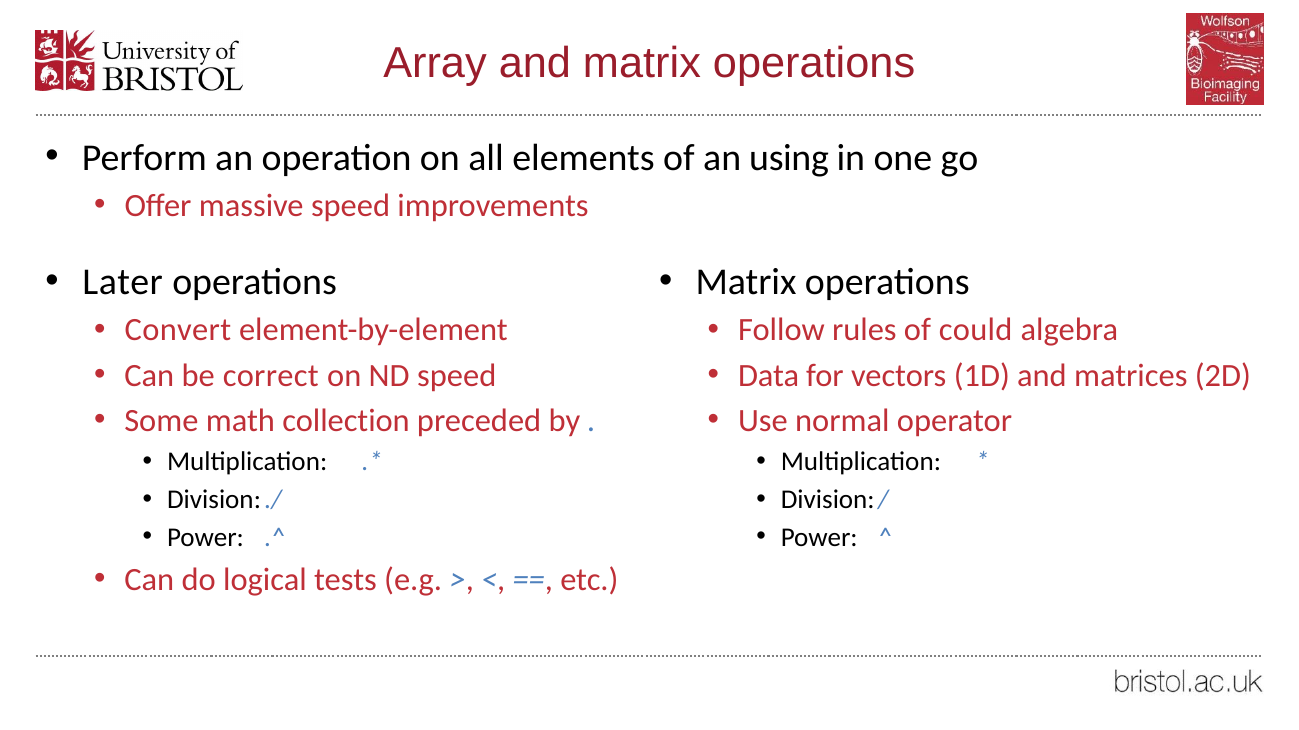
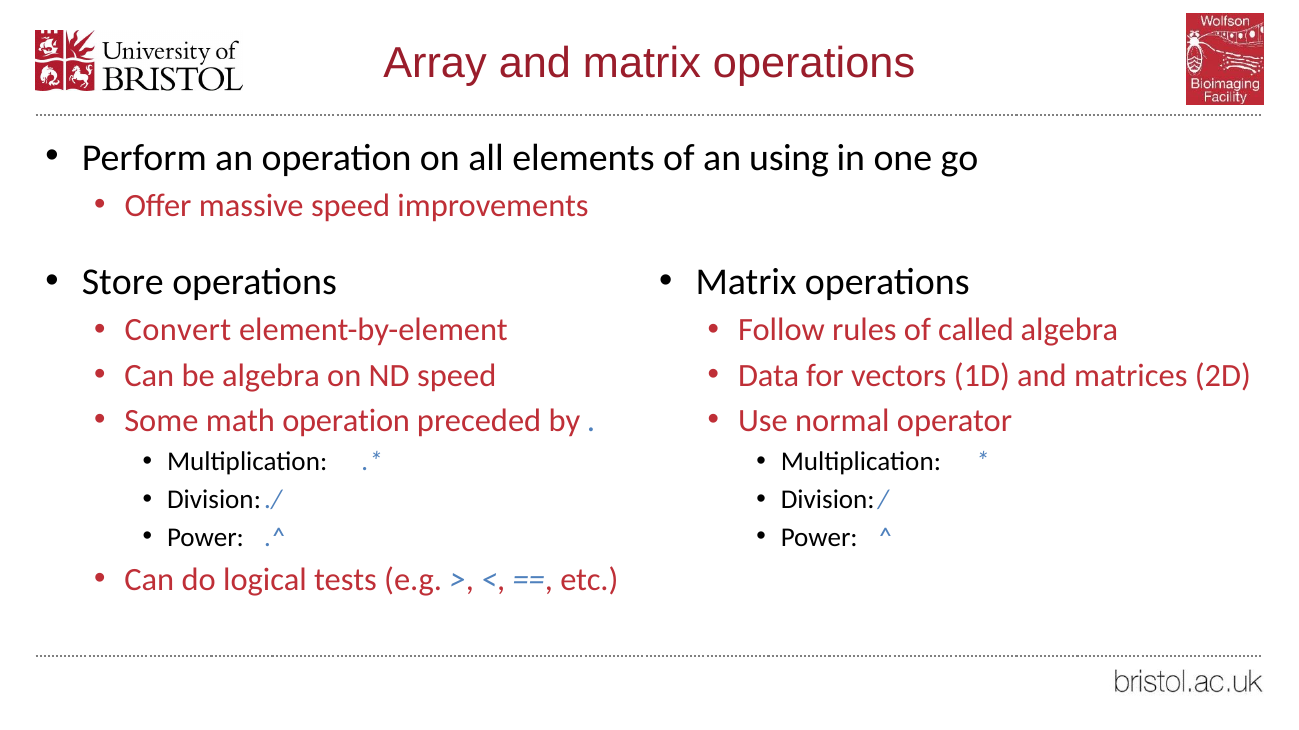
Later: Later -> Store
could: could -> called
be correct: correct -> algebra
math collection: collection -> operation
